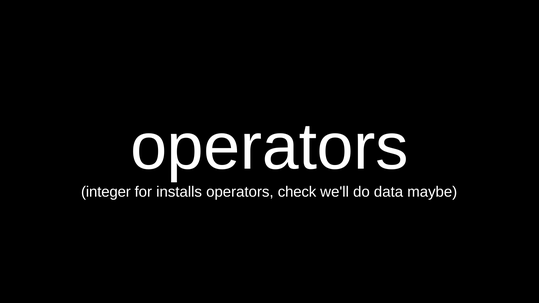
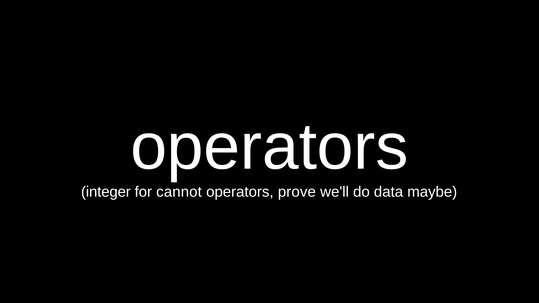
installs: installs -> cannot
check: check -> prove
